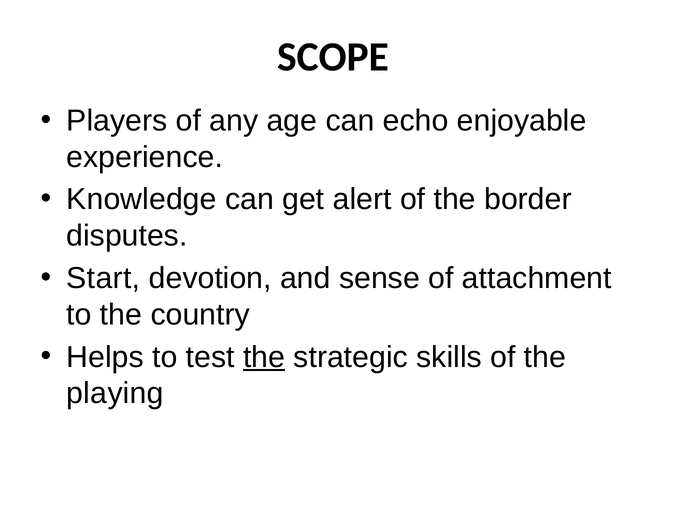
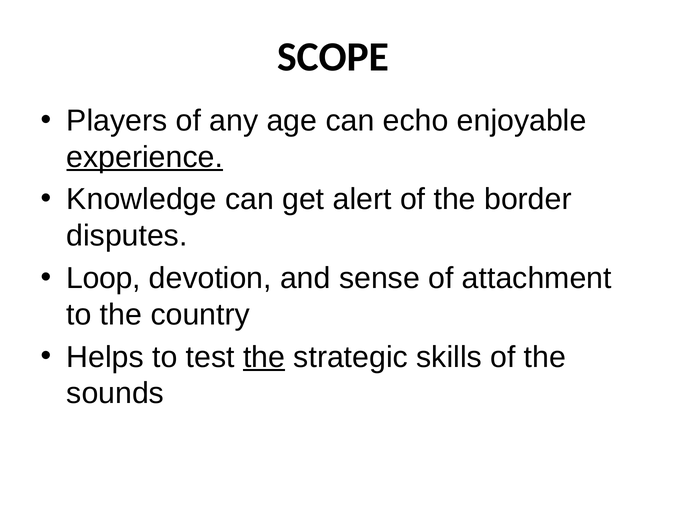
experience underline: none -> present
Start: Start -> Loop
playing: playing -> sounds
